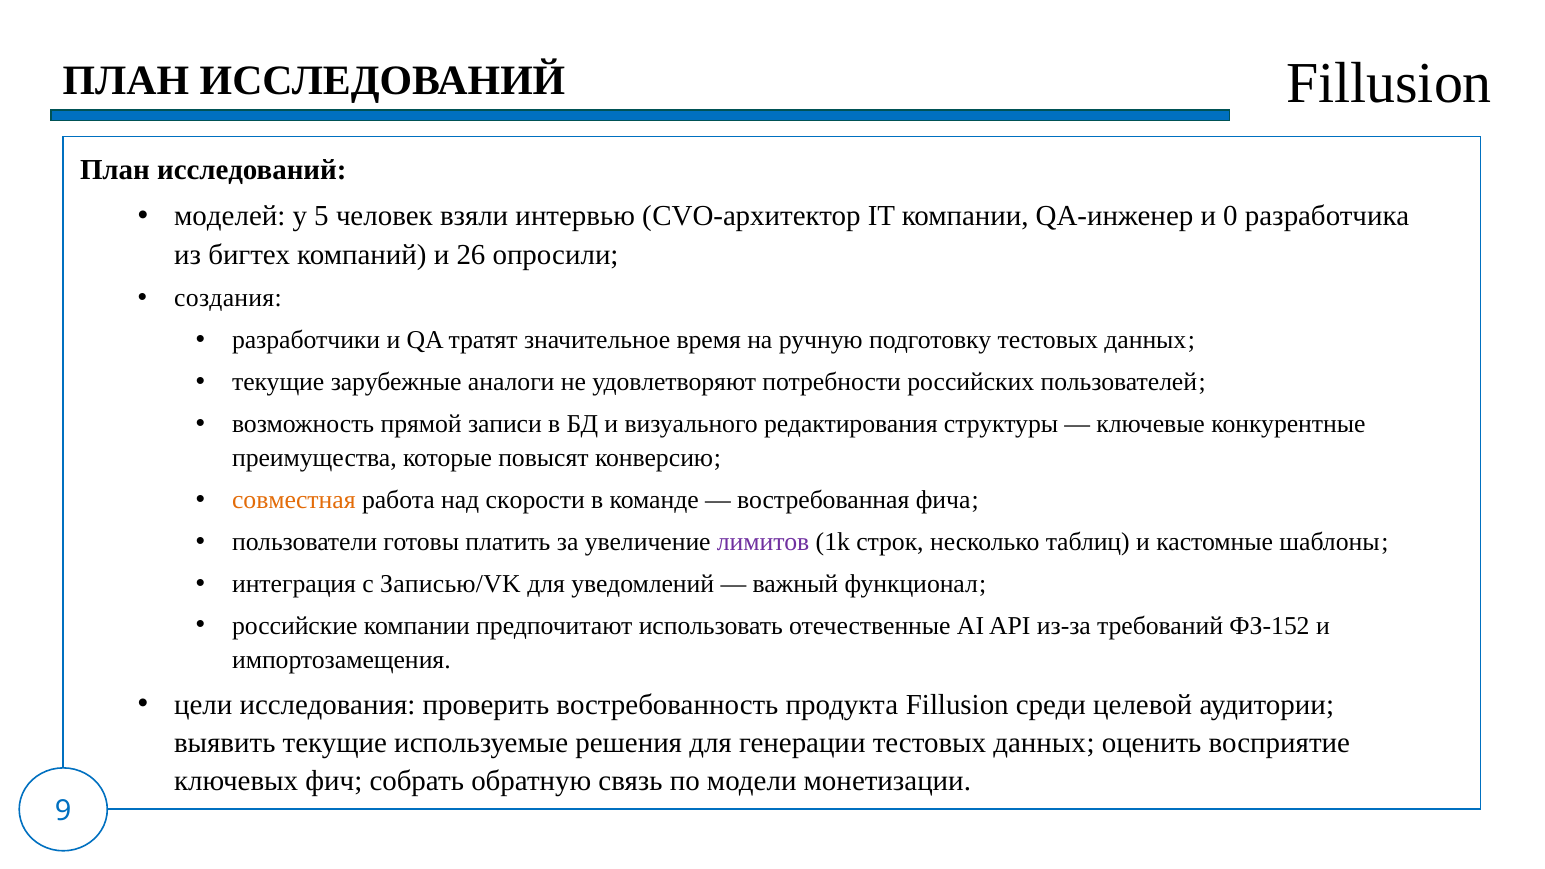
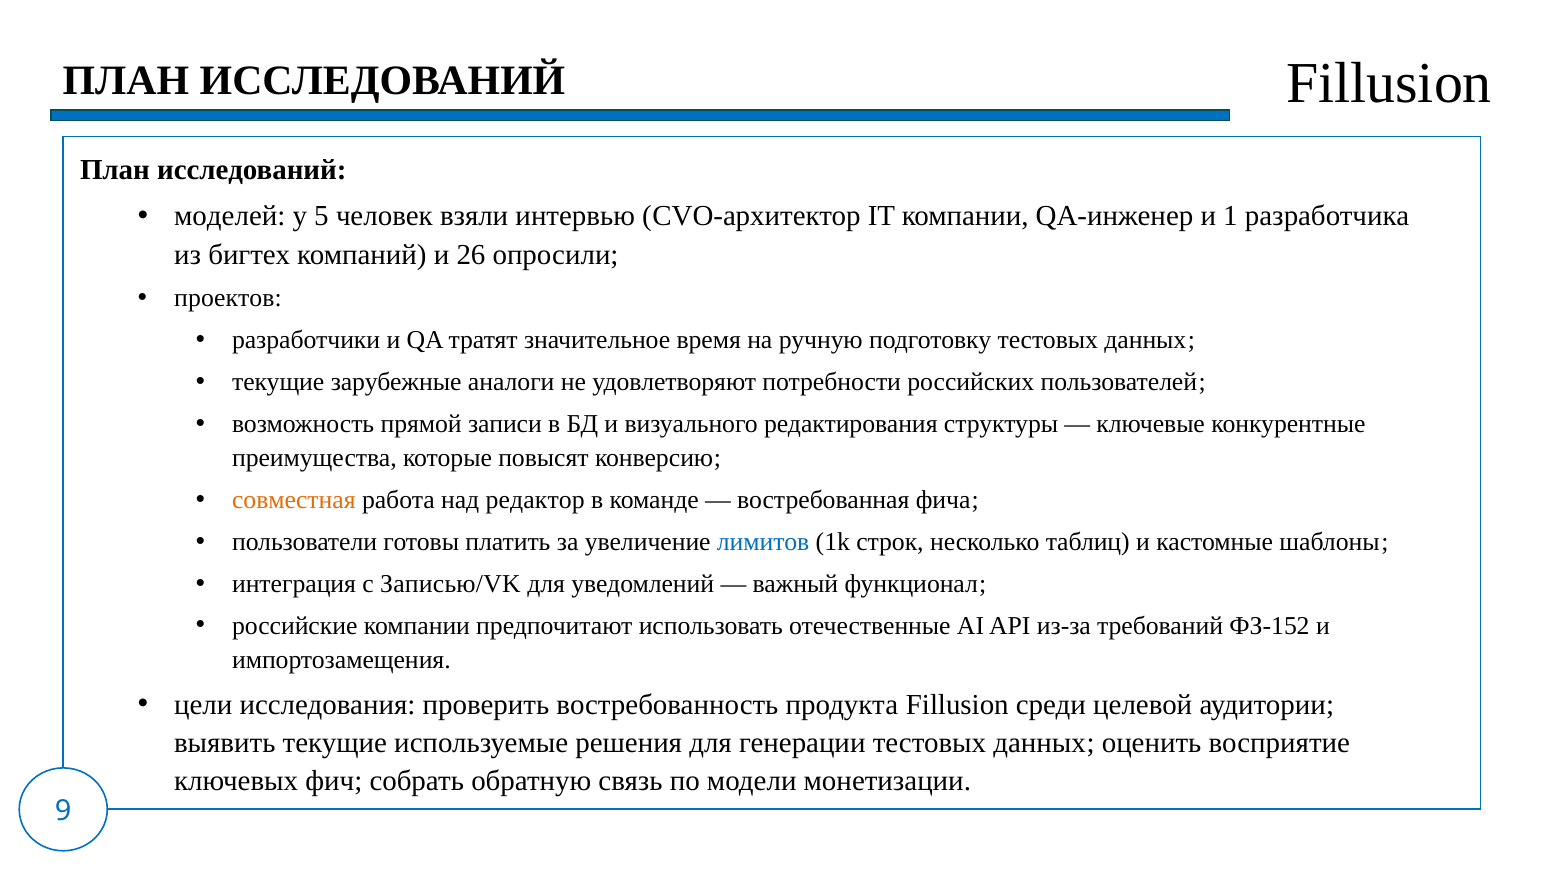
0: 0 -> 1
создания: создания -> проектов
скорости: скорости -> редактор
лимитов colour: purple -> blue
